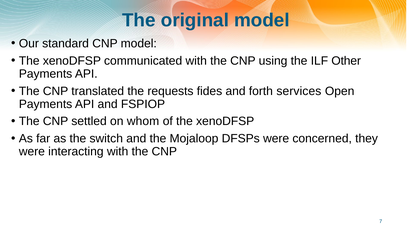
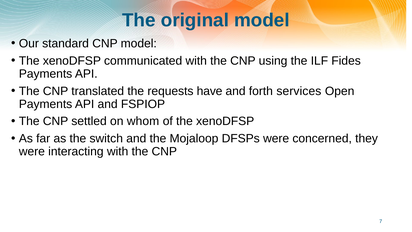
Other: Other -> Fides
fides: fides -> have
